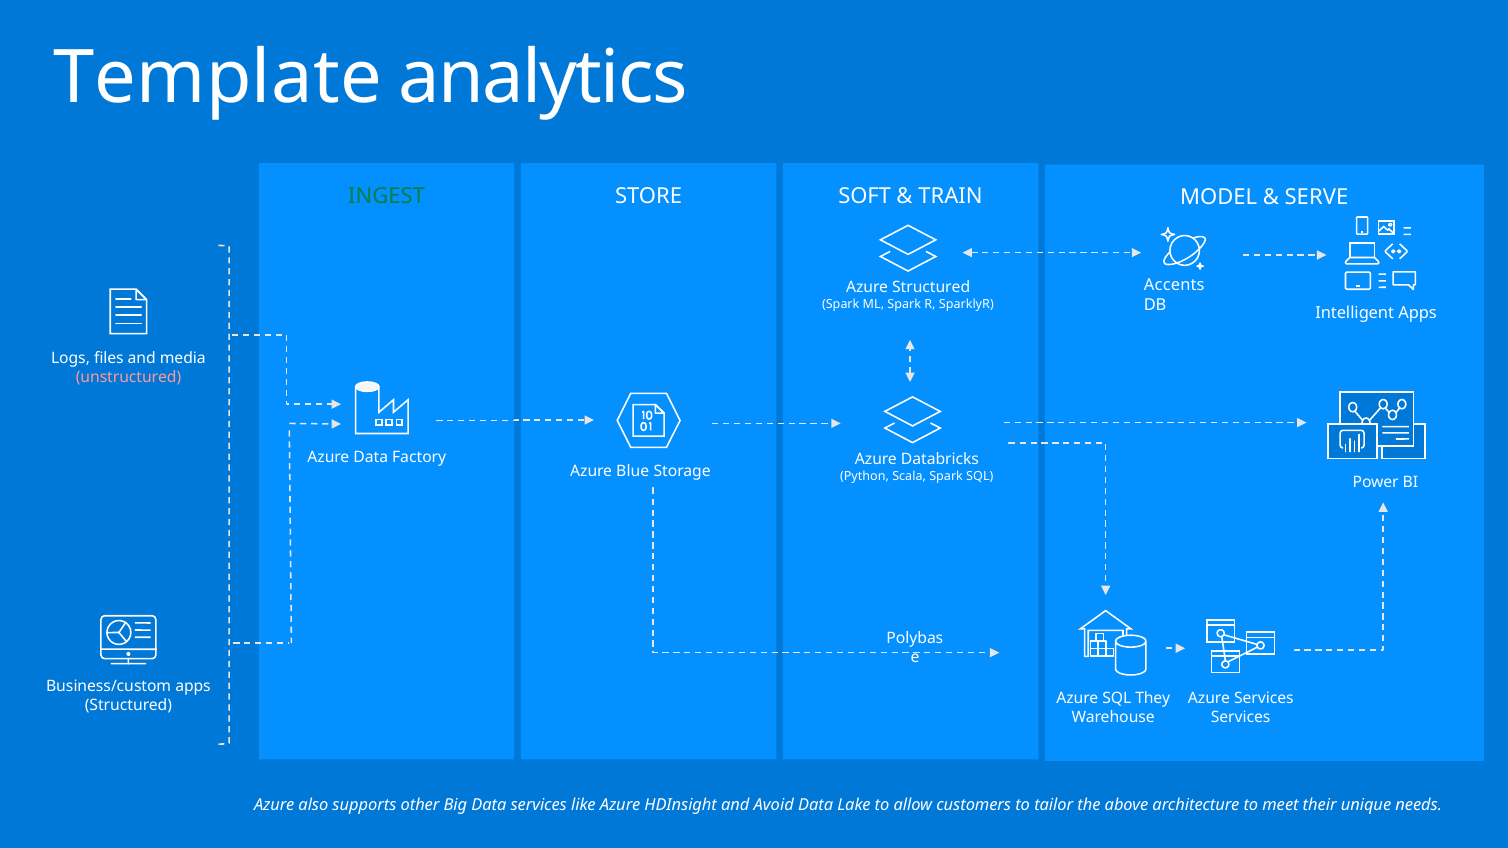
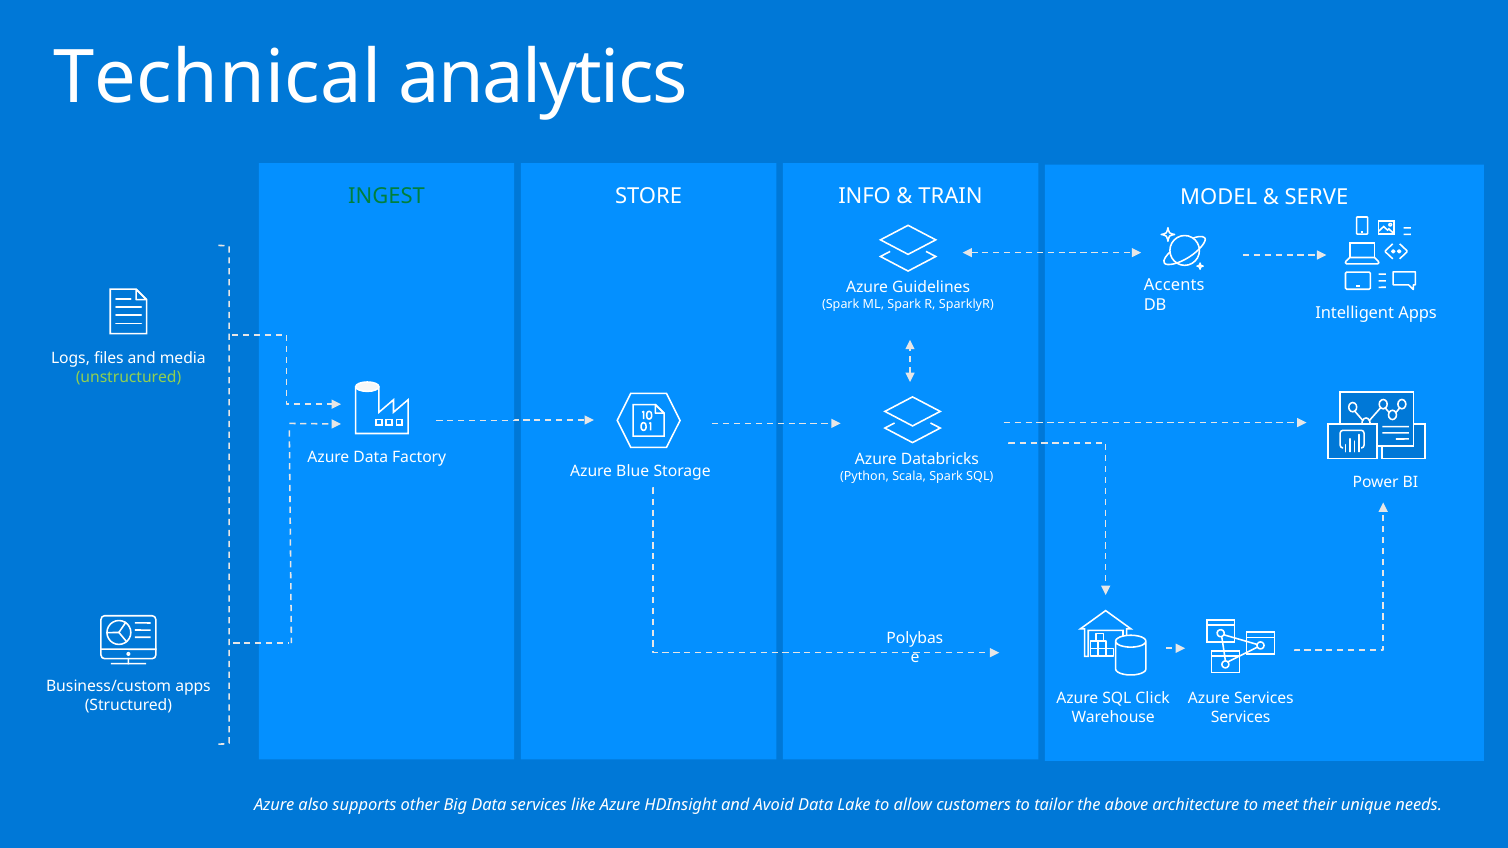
Template: Template -> Technical
SOFT: SOFT -> INFO
Azure Structured: Structured -> Guidelines
unstructured colour: pink -> light green
They: They -> Click
